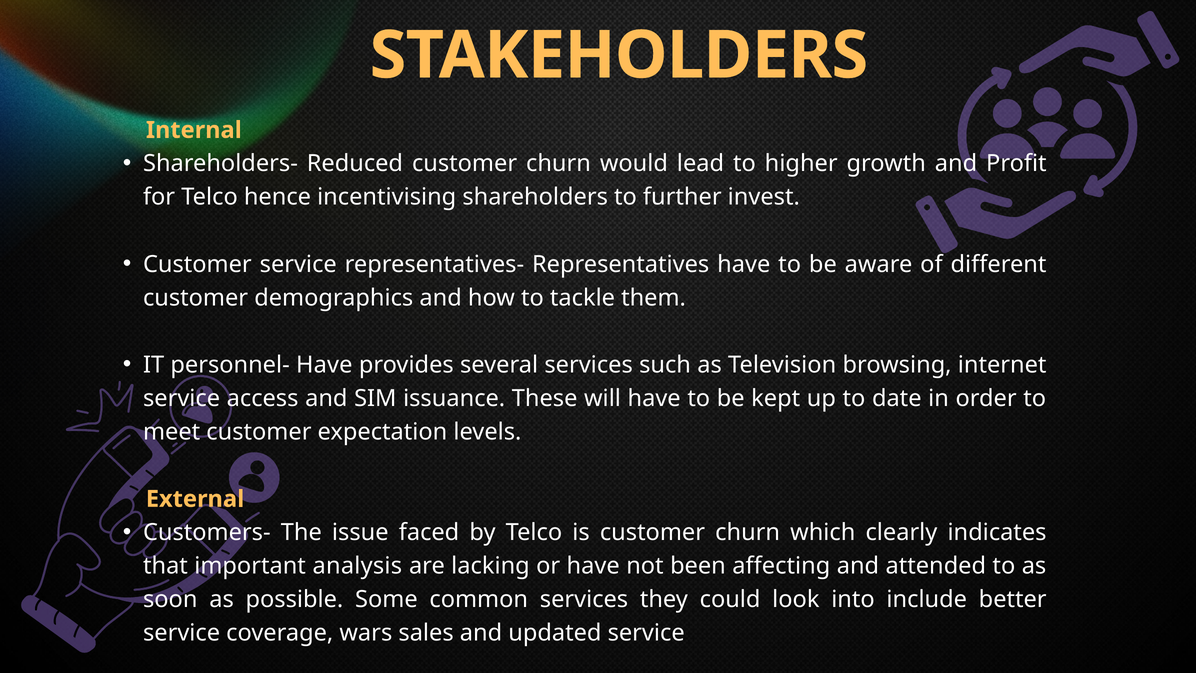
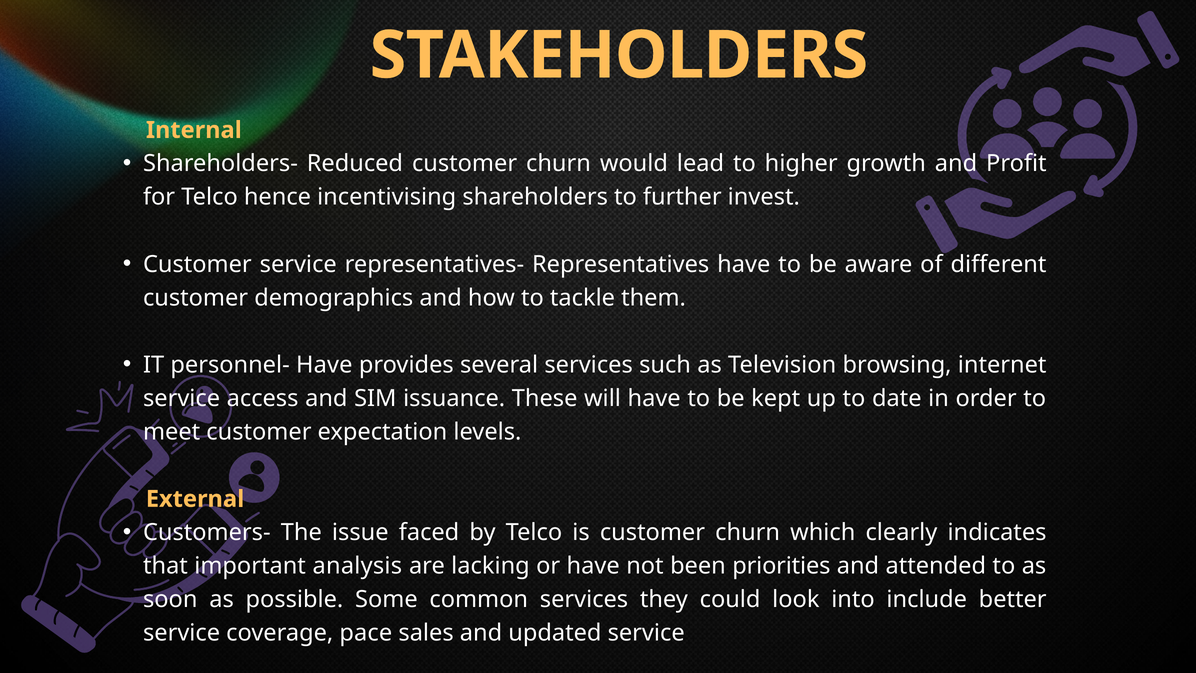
affecting: affecting -> priorities
wars: wars -> pace
